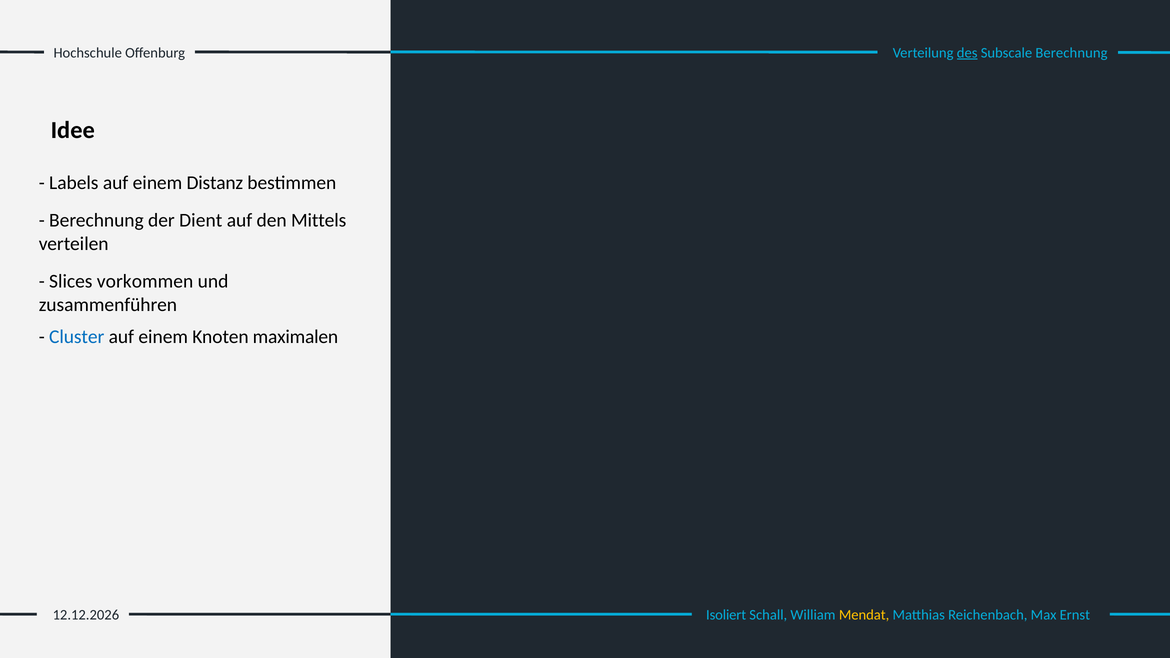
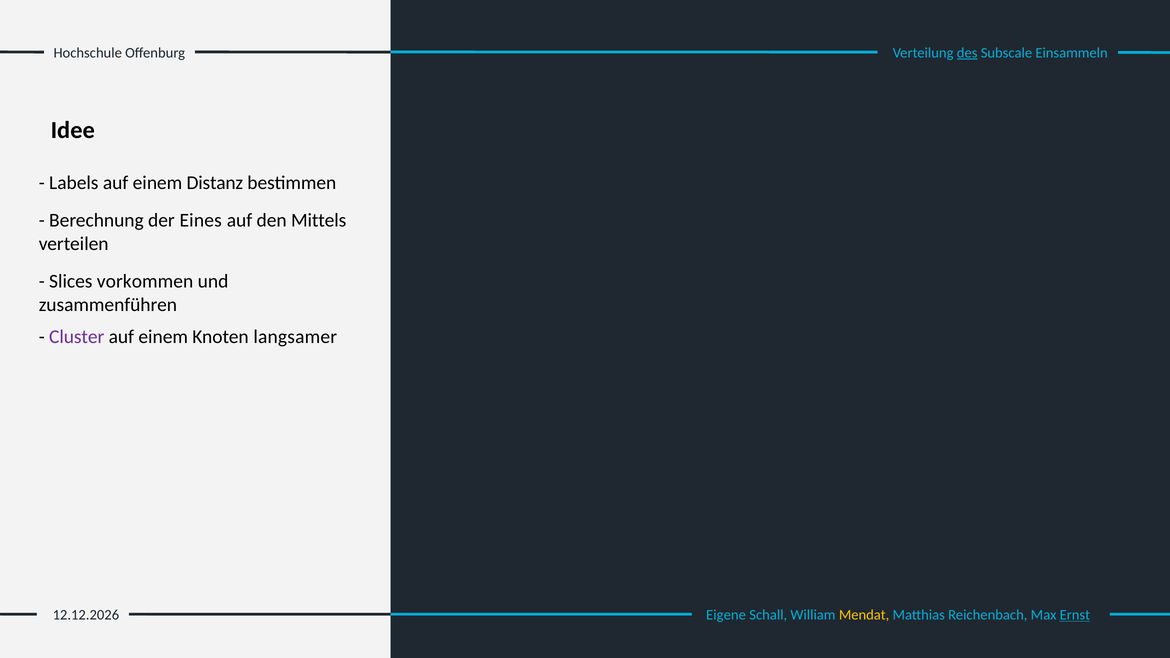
Subscale Berechnung: Berechnung -> Einsammeln
Dient: Dient -> Eines
Cluster colour: blue -> purple
maximalen: maximalen -> langsamer
Isoliert: Isoliert -> Eigene
Ernst underline: none -> present
